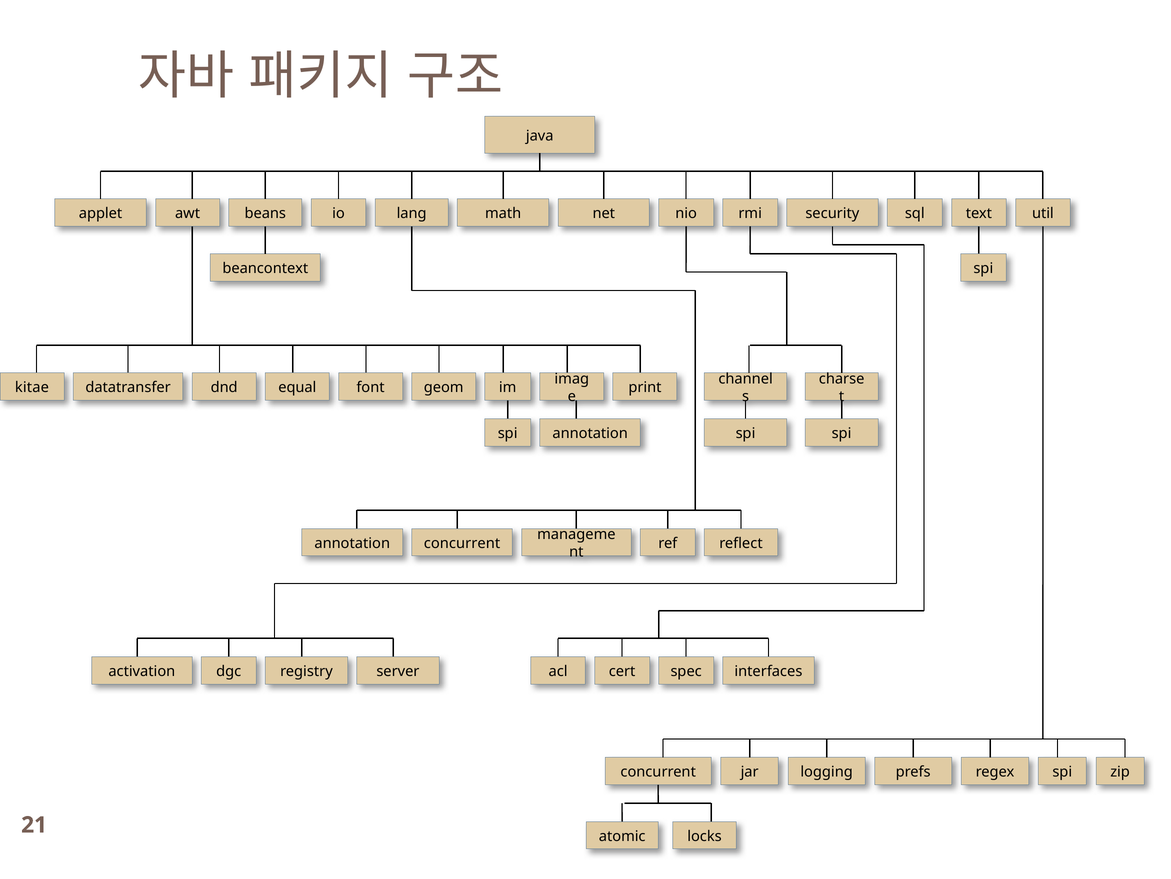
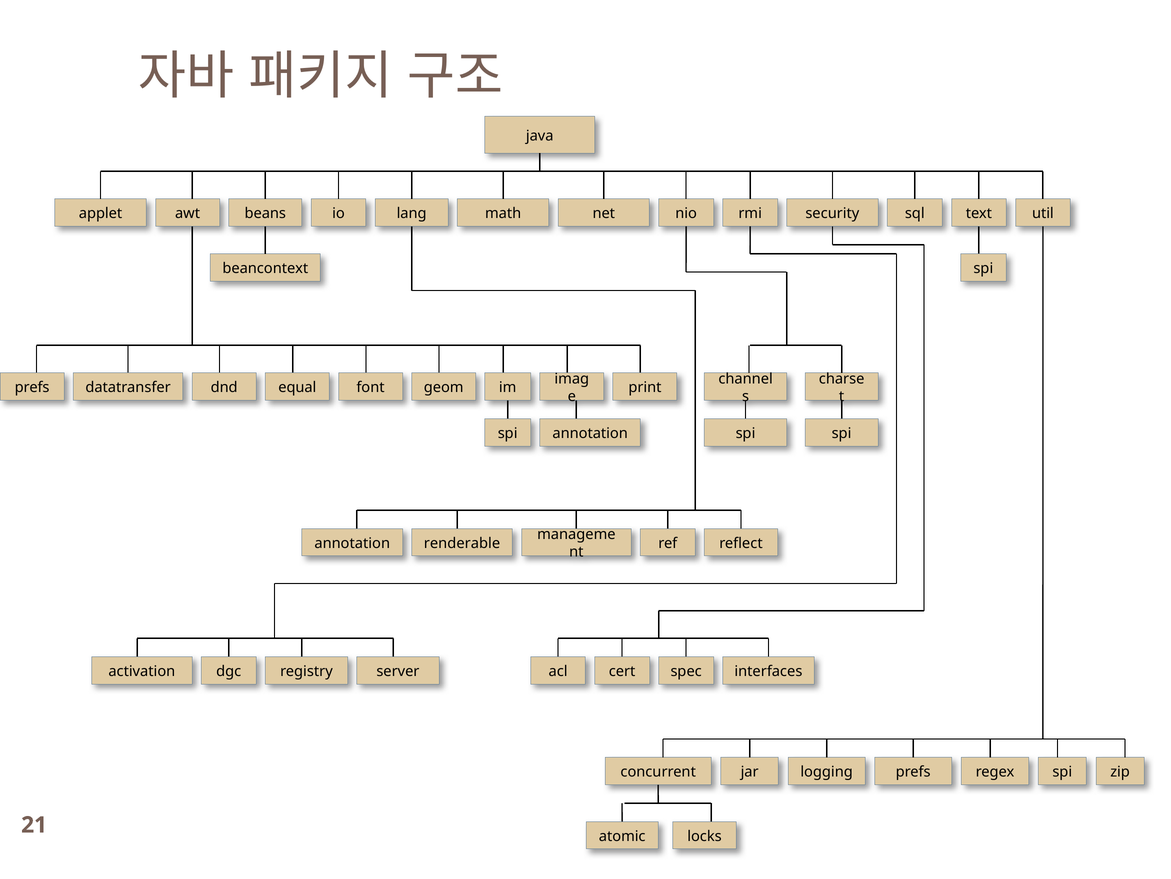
kitae at (32, 387): kitae -> prefs
annotation concurrent: concurrent -> renderable
